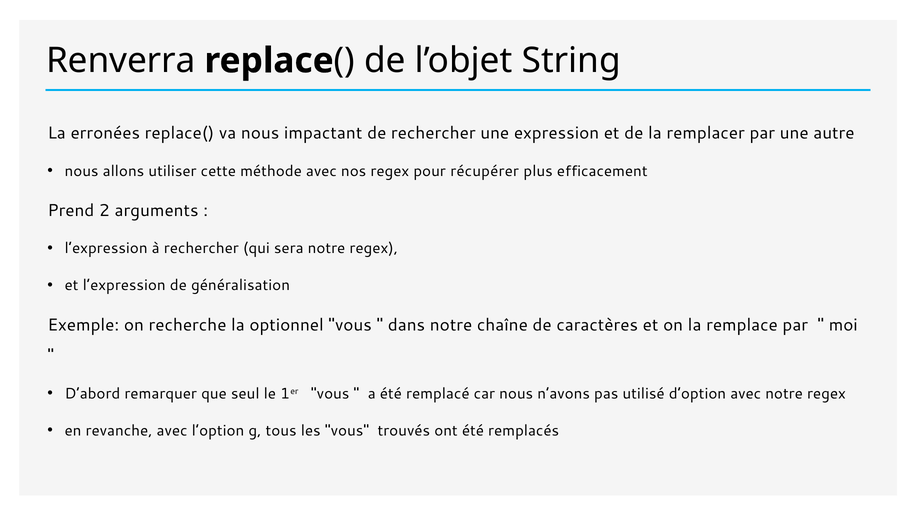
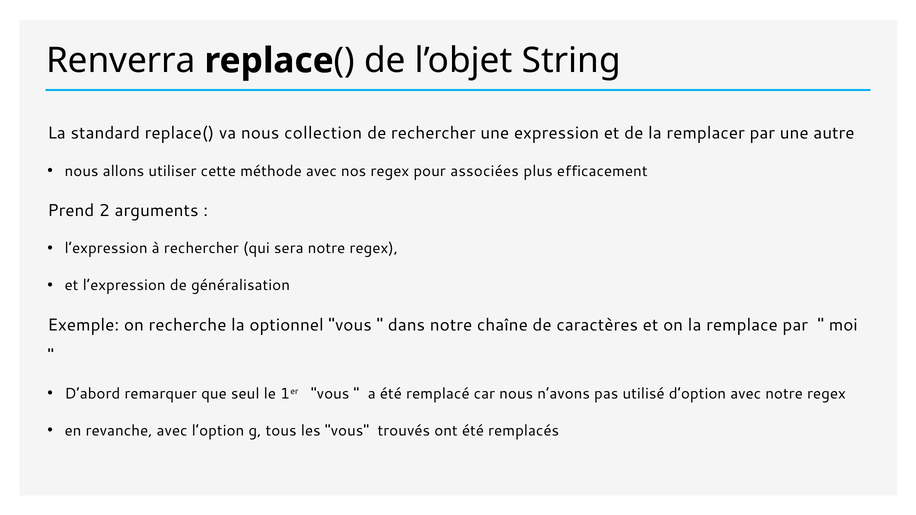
erronées: erronées -> standard
impactant: impactant -> collection
récupérer: récupérer -> associées
